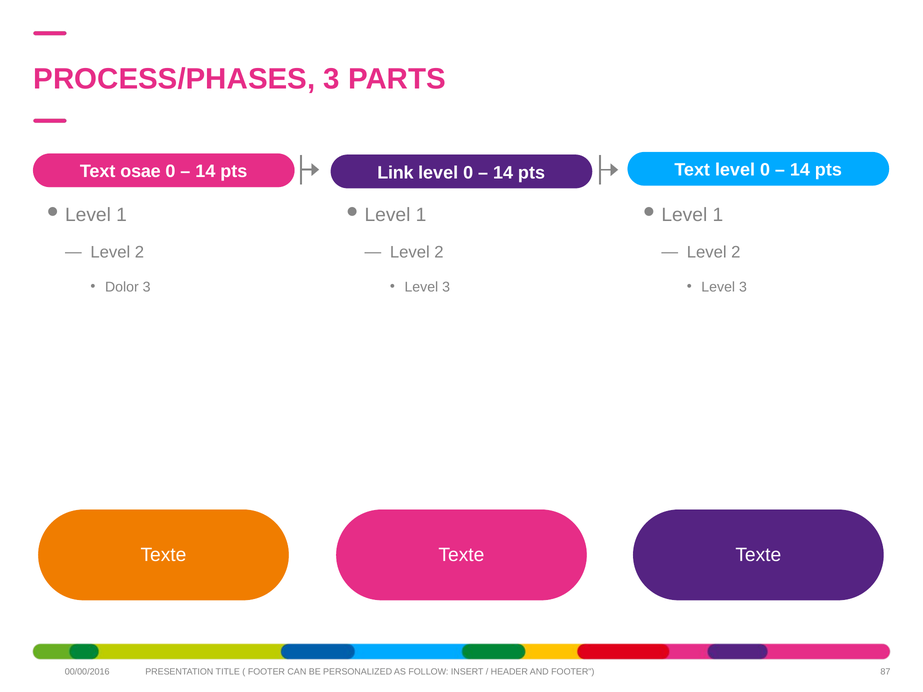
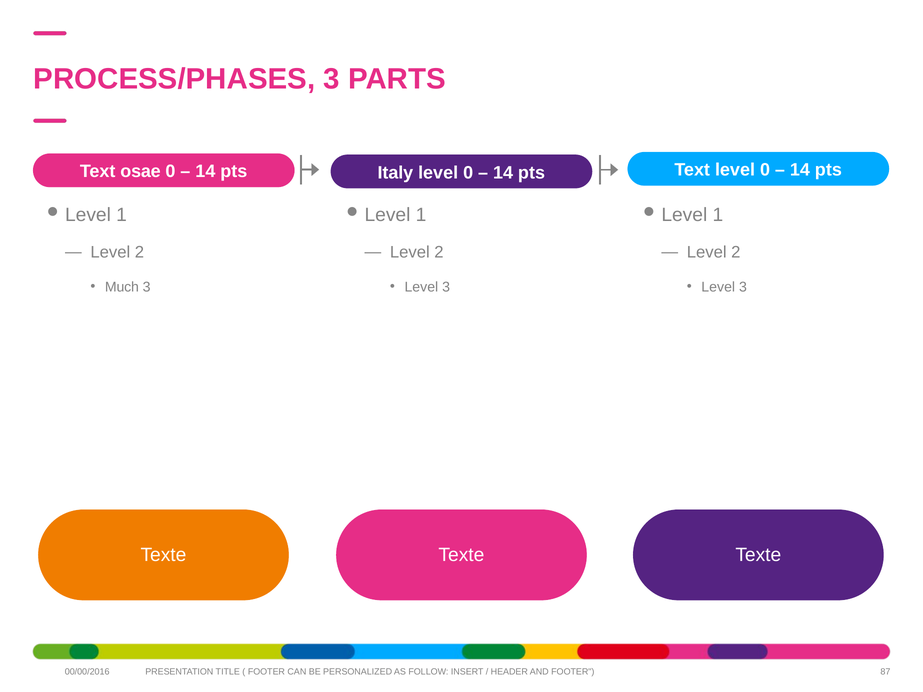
Link: Link -> Italy
Dolor: Dolor -> Much
